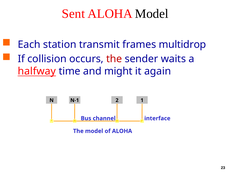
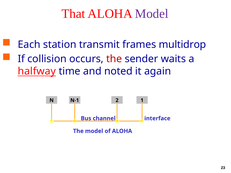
Sent: Sent -> That
Model at (152, 14) colour: black -> purple
might: might -> noted
